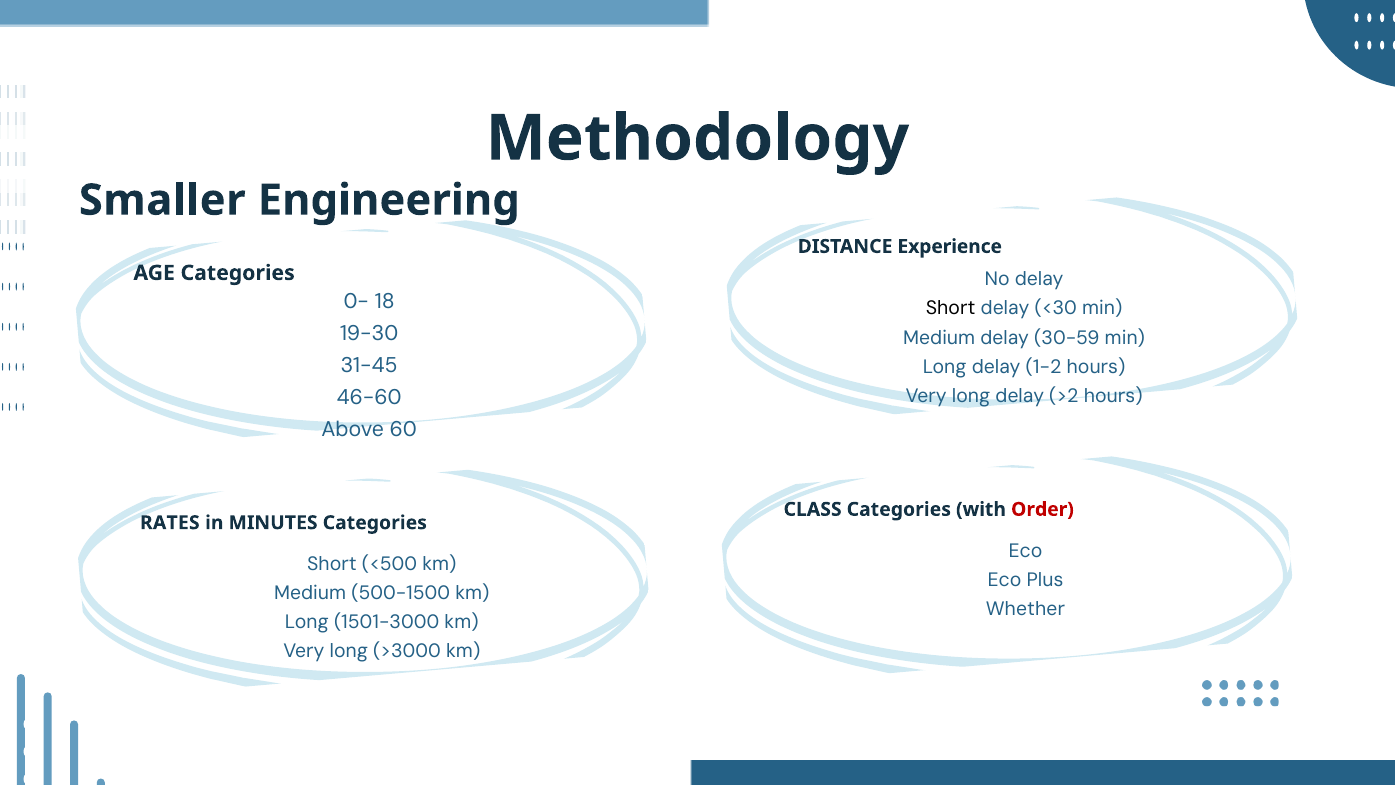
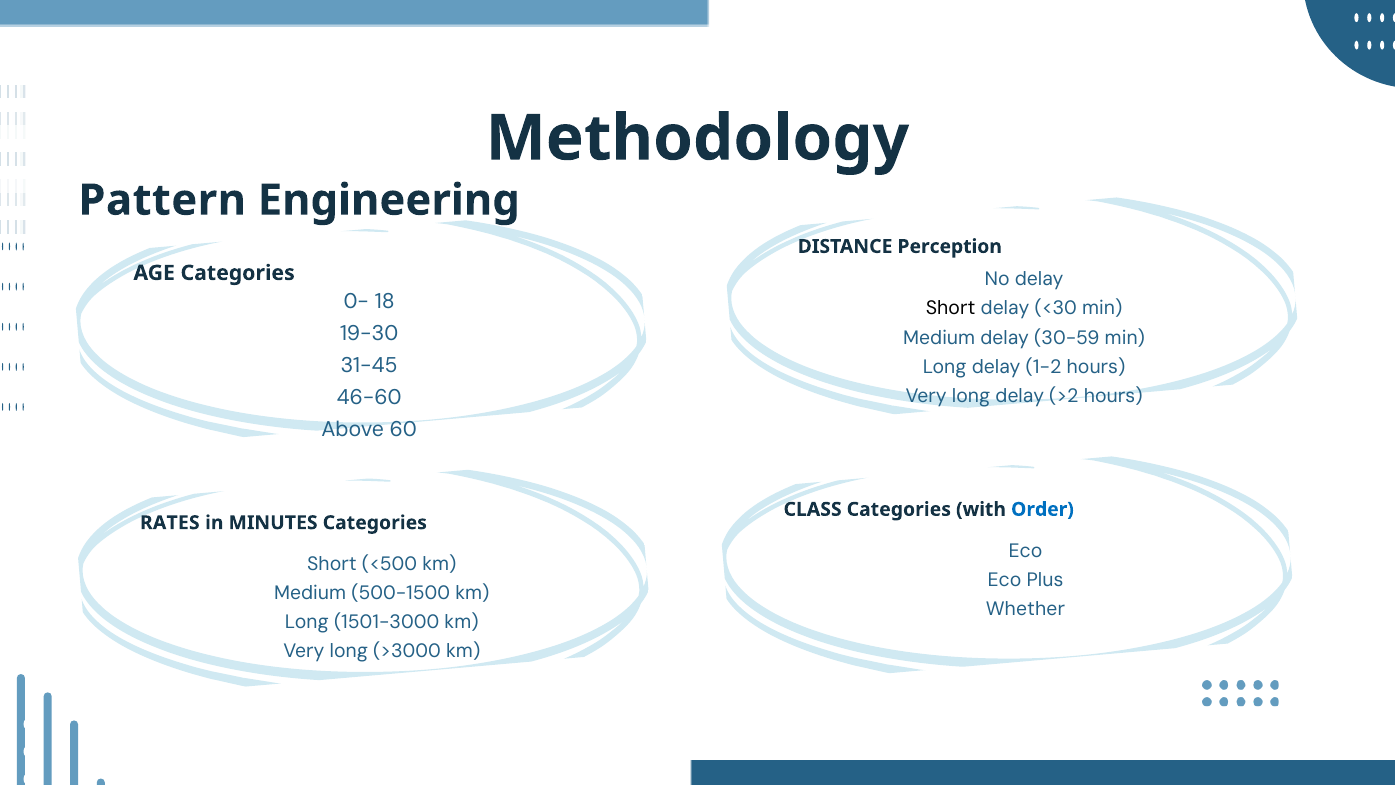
Smaller: Smaller -> Pattern
Experience: Experience -> Perception
Order colour: red -> blue
